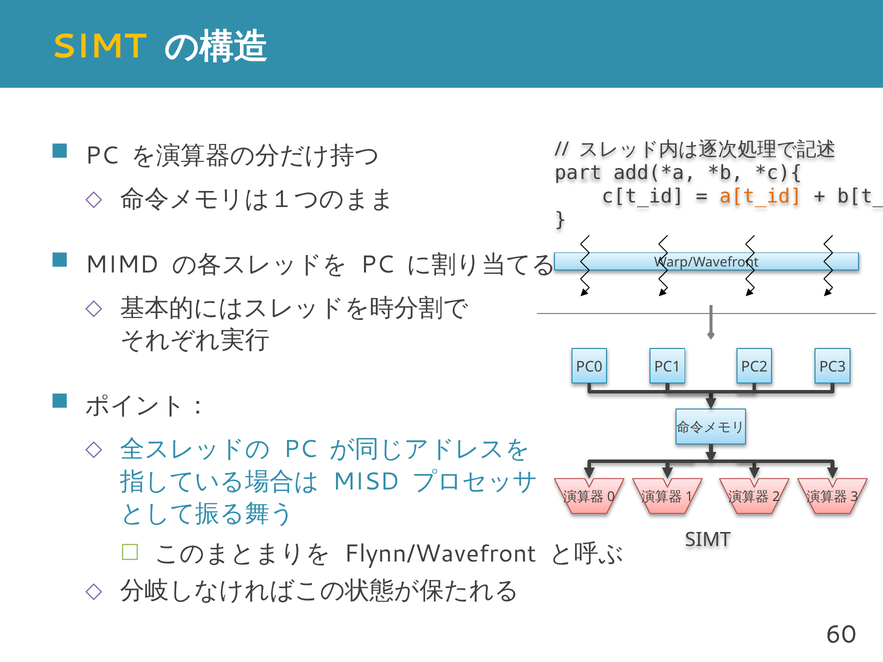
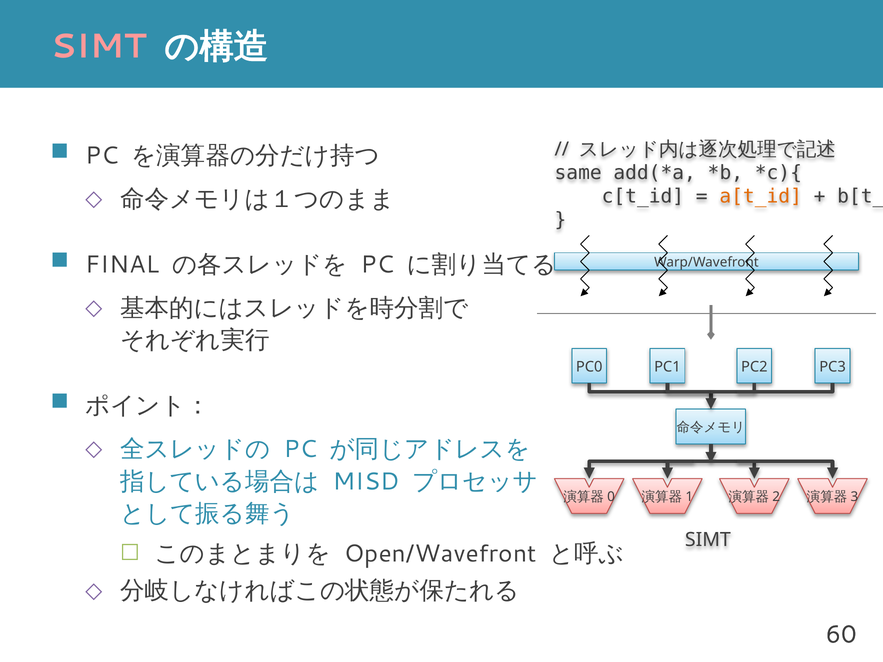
SIMT at (99, 46) colour: yellow -> pink
part: part -> same
MIMD: MIMD -> FINAL
Flynn/Wavefront: Flynn/Wavefront -> Open/Wavefront
